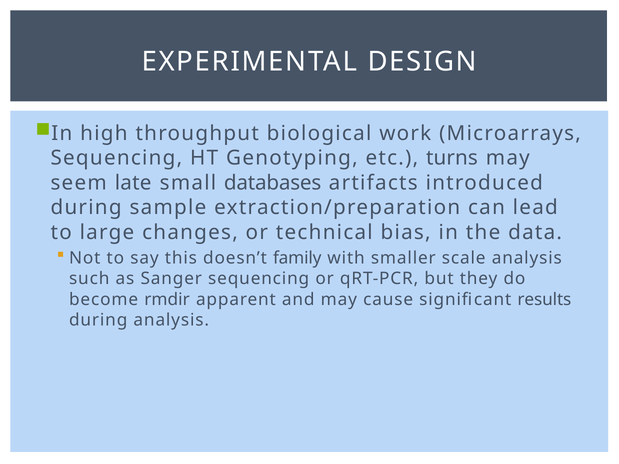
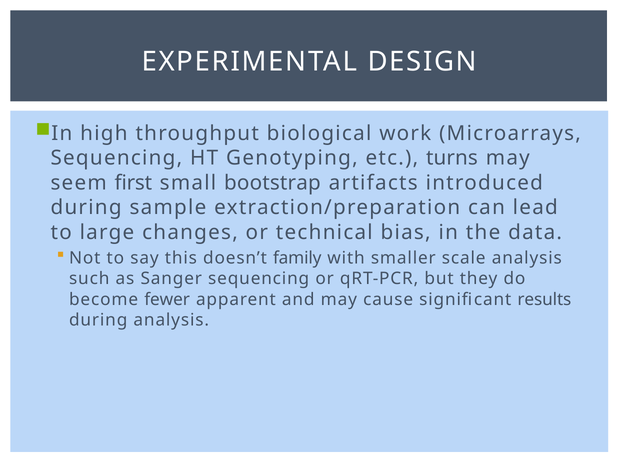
late: late -> first
databases: databases -> bootstrap
rmdir: rmdir -> fewer
